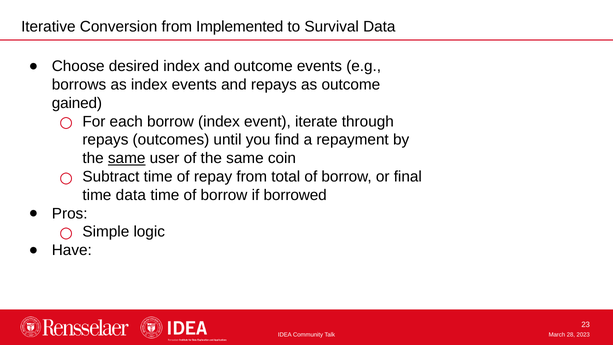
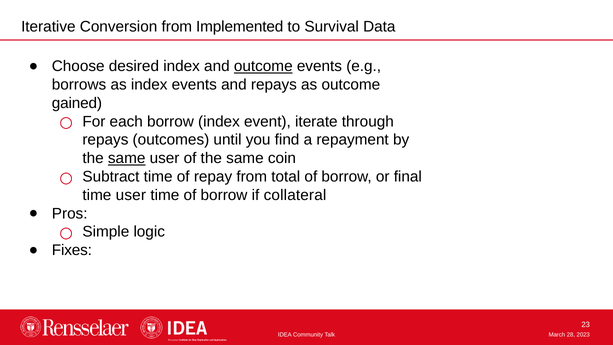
outcome at (263, 66) underline: none -> present
time data: data -> user
borrowed: borrowed -> collateral
Have: Have -> Fixes
